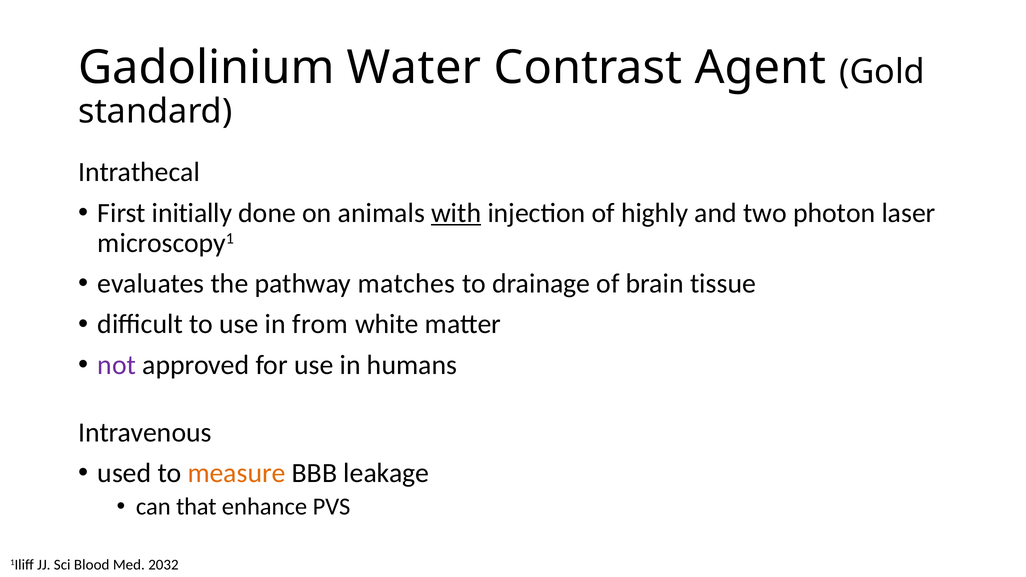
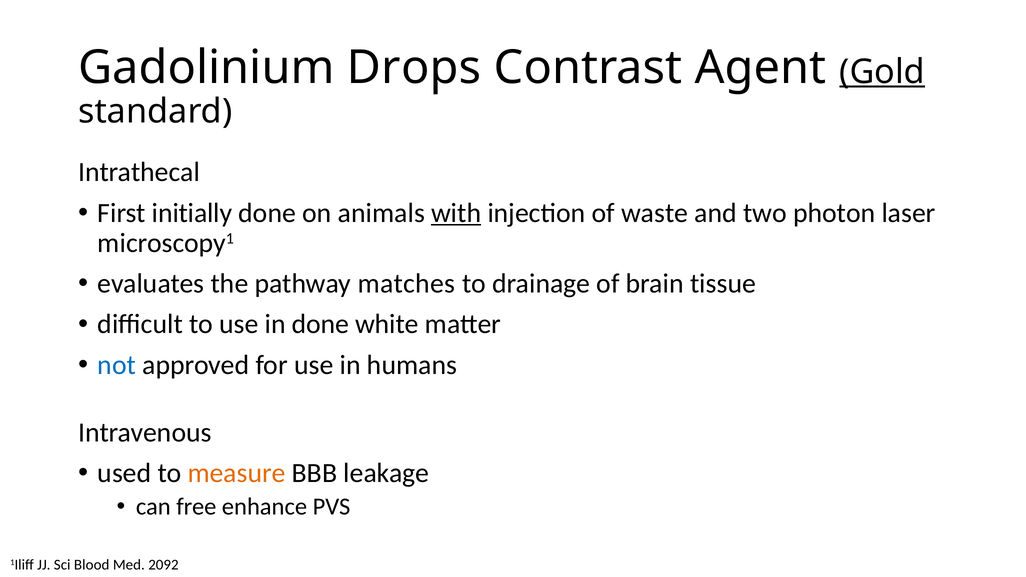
Water: Water -> Drops
Gold underline: none -> present
highly: highly -> waste
in from: from -> done
not colour: purple -> blue
that: that -> free
2032: 2032 -> 2092
